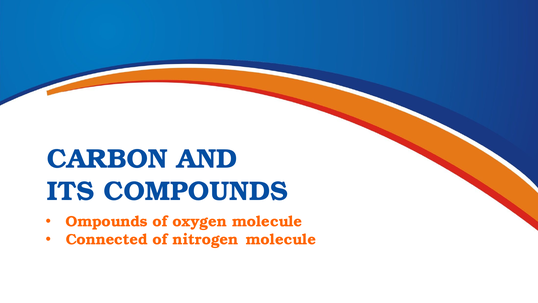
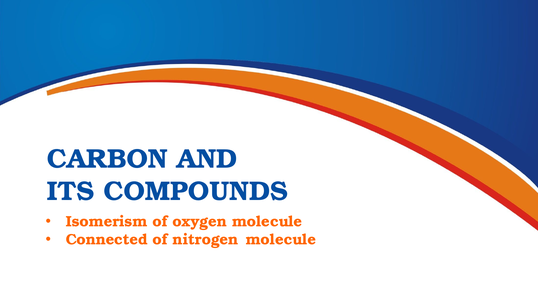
Ompounds: Ompounds -> Isomerism
